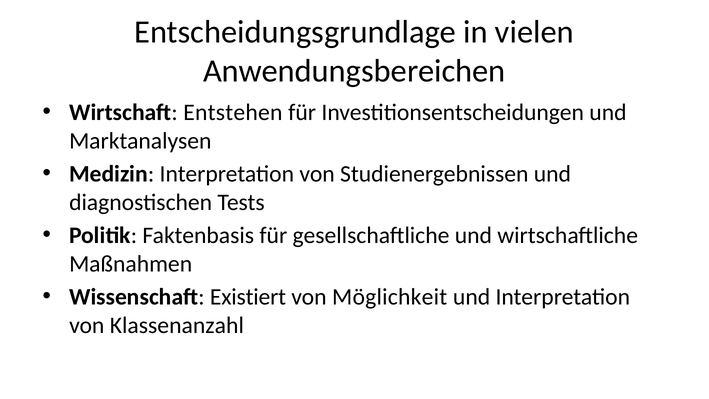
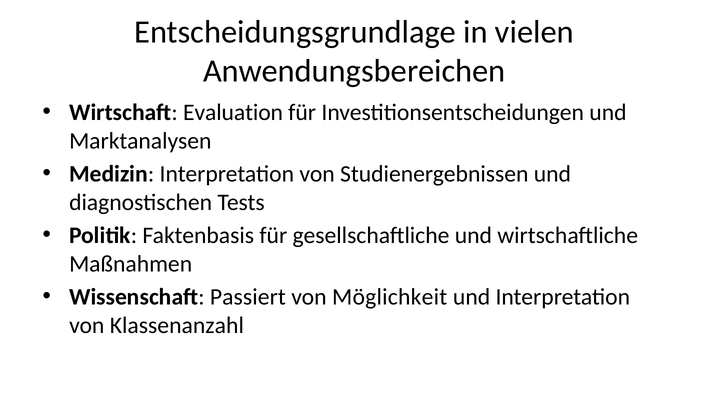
Entstehen: Entstehen -> Evaluation
Existiert: Existiert -> Passiert
